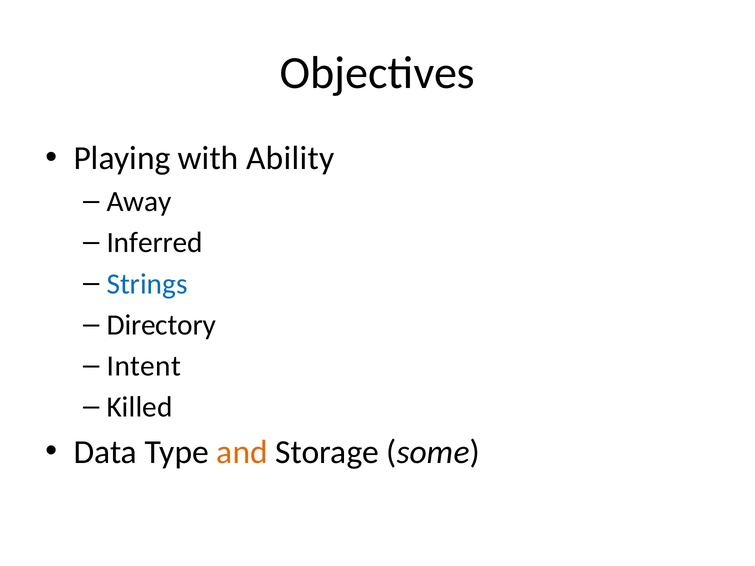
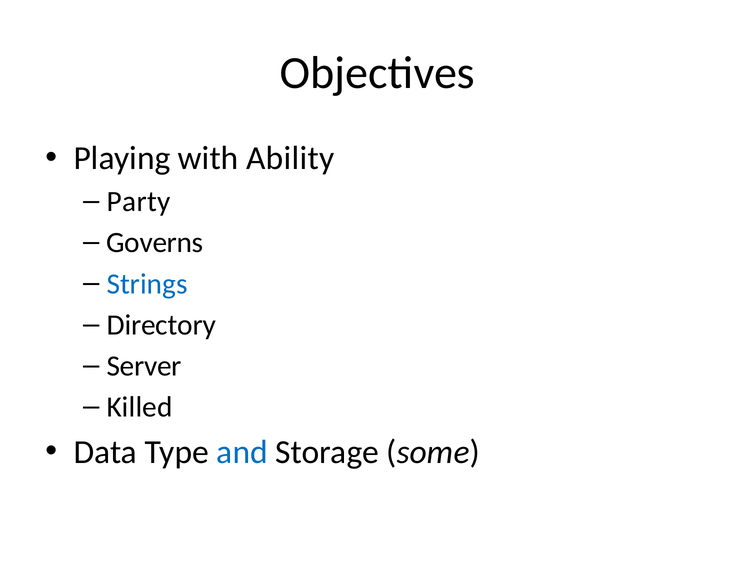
Away: Away -> Party
Inferred: Inferred -> Governs
Intent: Intent -> Server
and colour: orange -> blue
